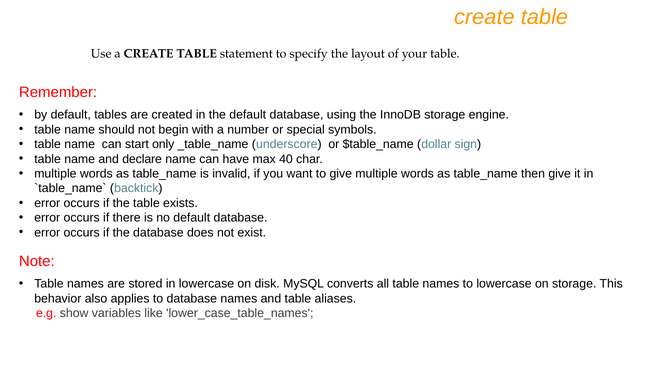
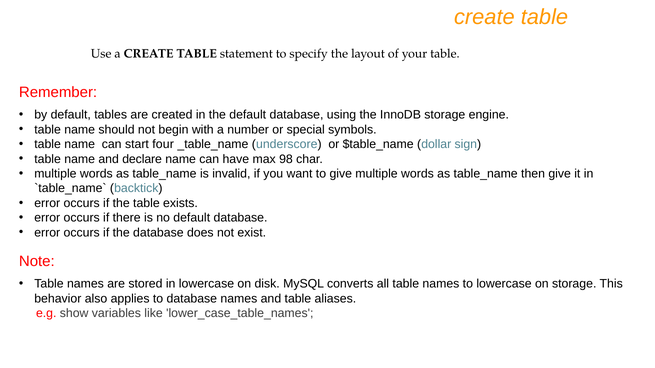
only: only -> four
40: 40 -> 98
